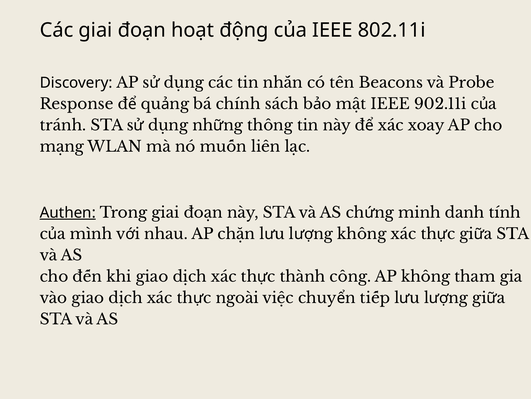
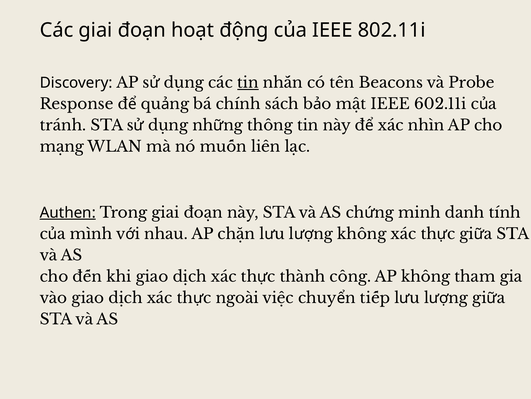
tin at (248, 83) underline: none -> present
902.11i: 902.11i -> 602.11i
xoay: xoay -> nhìn
